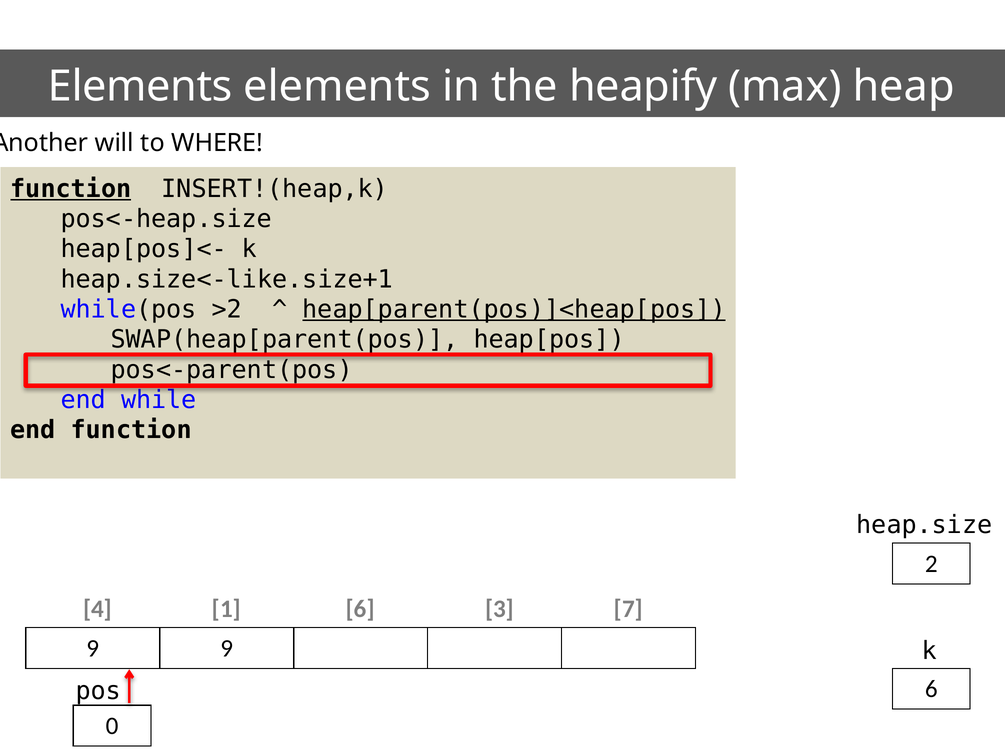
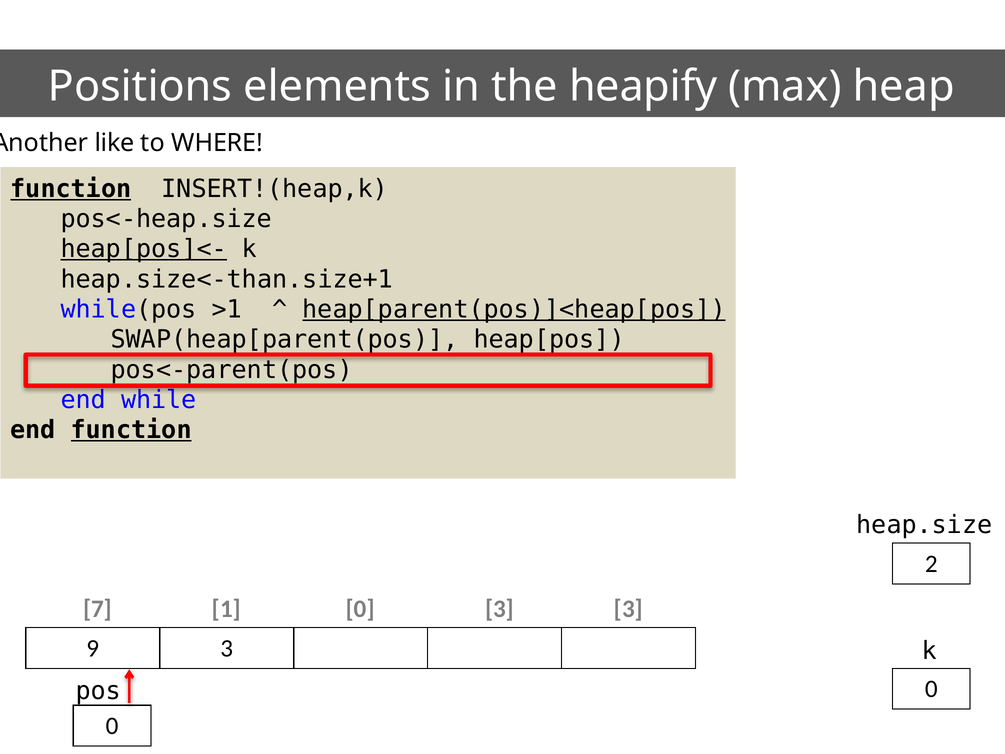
Elements at (140, 86): Elements -> Positions
will: will -> like
heap[pos]<- underline: none -> present
heap.size<-like.size+1: heap.size<-like.size+1 -> heap.size<-than.size+1
>2: >2 -> >1
function at (131, 430) underline: none -> present
4: 4 -> 7
1 6: 6 -> 0
3 7: 7 -> 3
9 9: 9 -> 3
pos 6: 6 -> 0
